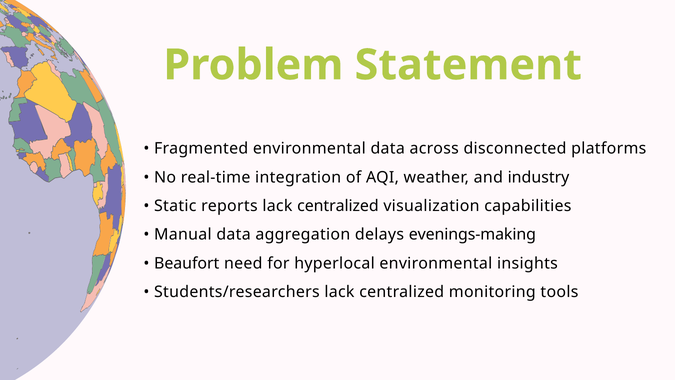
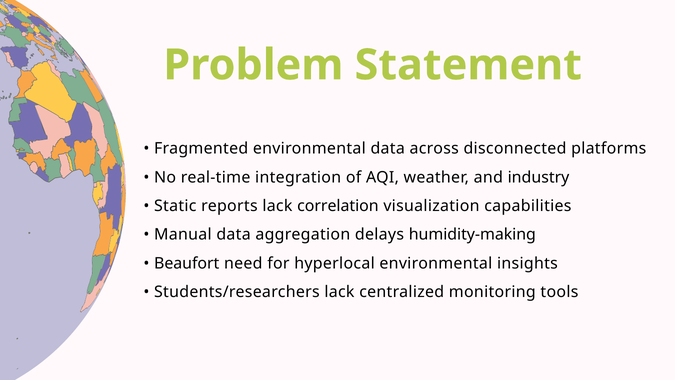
reports lack centralized: centralized -> correlation
evenings-making: evenings-making -> humidity-making
